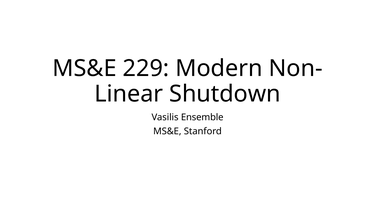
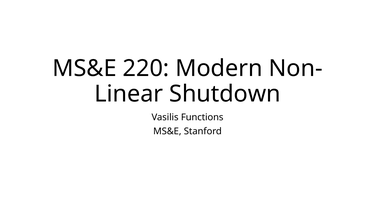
229: 229 -> 220
Ensemble: Ensemble -> Functions
